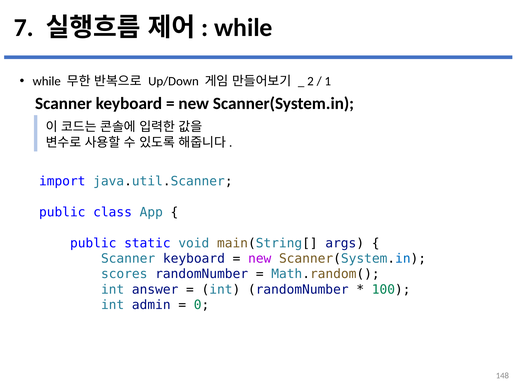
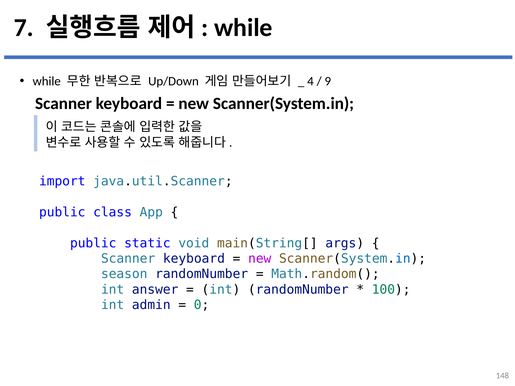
2: 2 -> 4
1: 1 -> 9
scores: scores -> season
